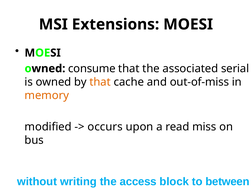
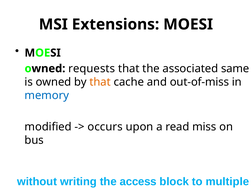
consume: consume -> requests
serial: serial -> same
memory colour: orange -> blue
between: between -> multiple
